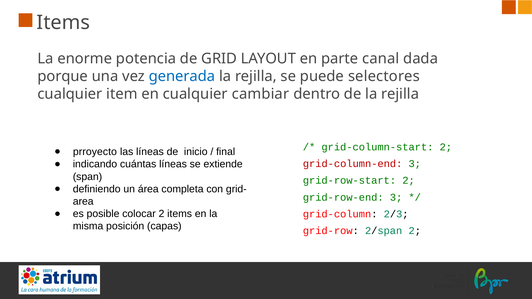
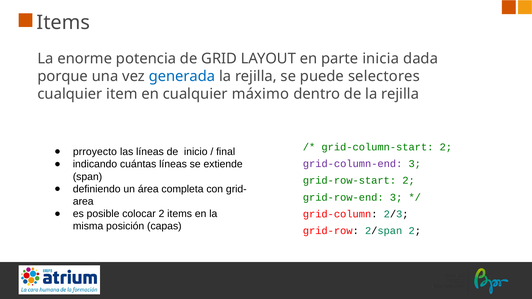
canal: canal -> inicia
cambiar: cambiar -> máximo
grid-column-end colour: red -> purple
